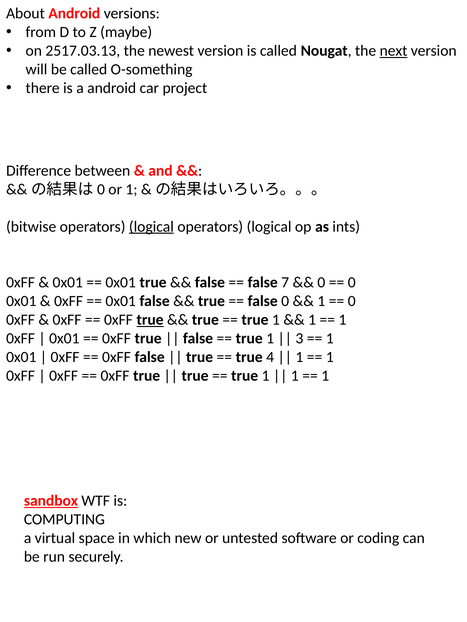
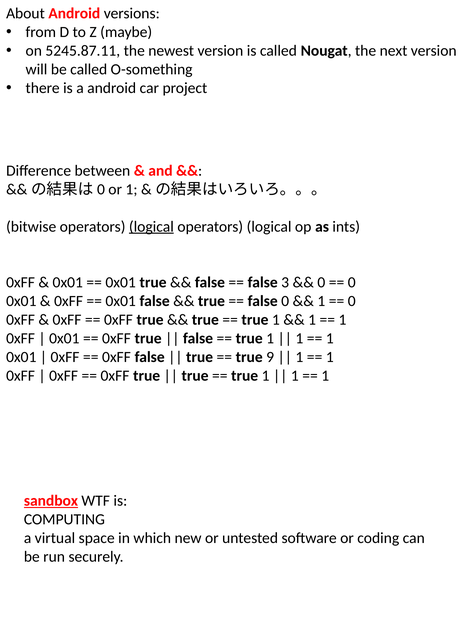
2517.03.13: 2517.03.13 -> 5245.87.11
next underline: present -> none
7: 7 -> 3
true at (150, 320) underline: present -> none
3 at (299, 339): 3 -> 1
4: 4 -> 9
